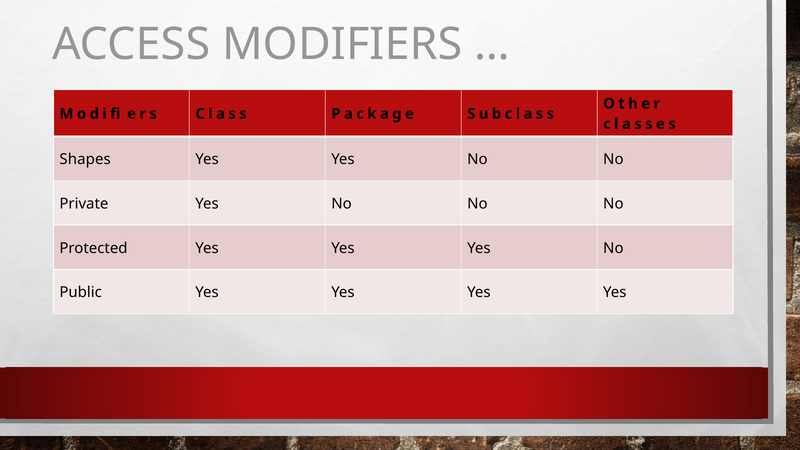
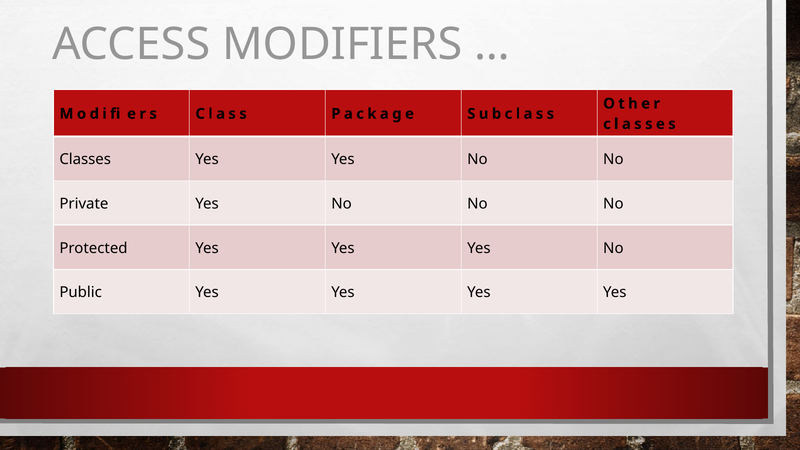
Shapes at (85, 159): Shapes -> Classes
